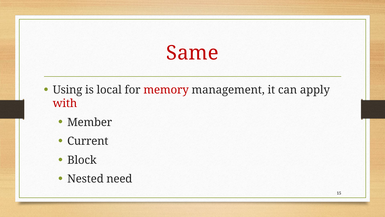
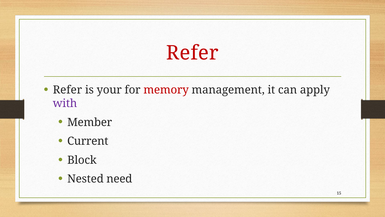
Same at (192, 53): Same -> Refer
Using at (68, 90): Using -> Refer
local: local -> your
with colour: red -> purple
